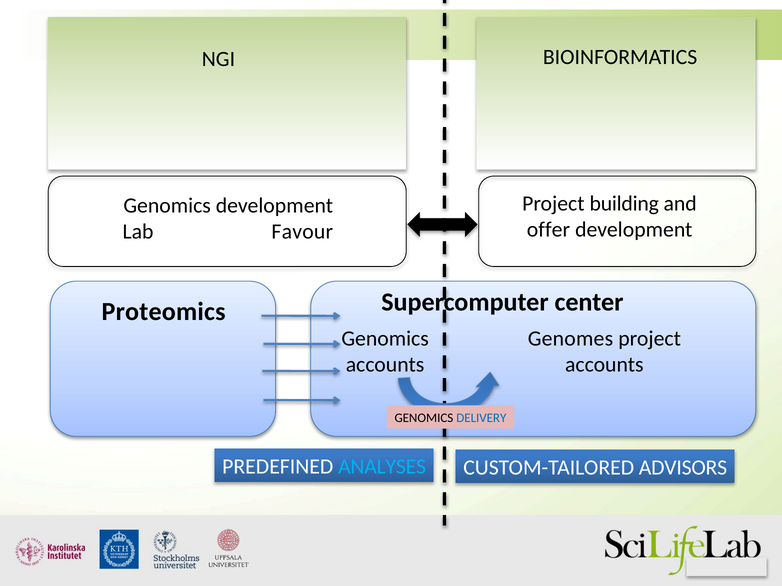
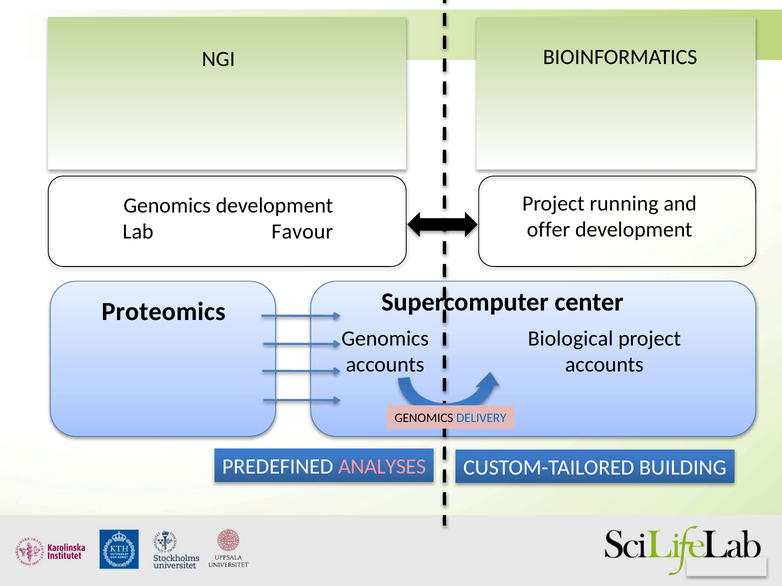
building: building -> running
Genomes: Genomes -> Biological
ANALYSES colour: light blue -> pink
ADVISORS: ADVISORS -> BUILDING
